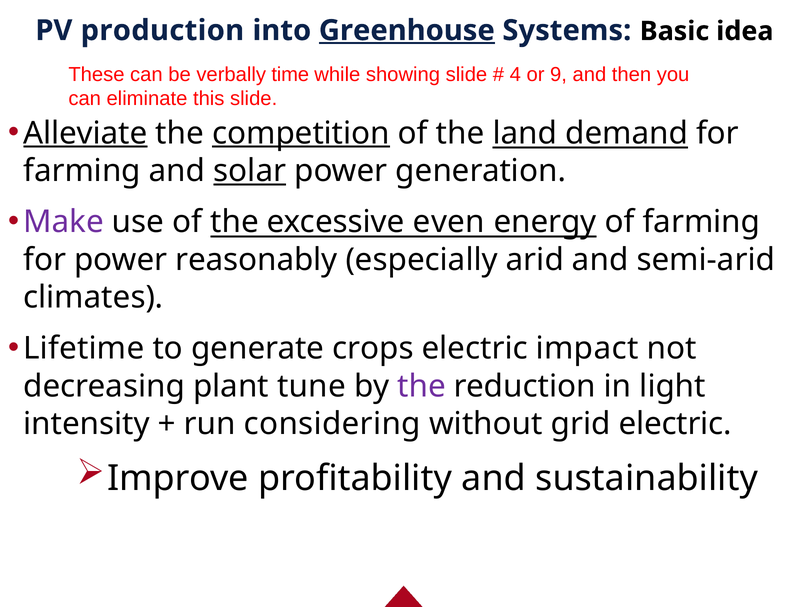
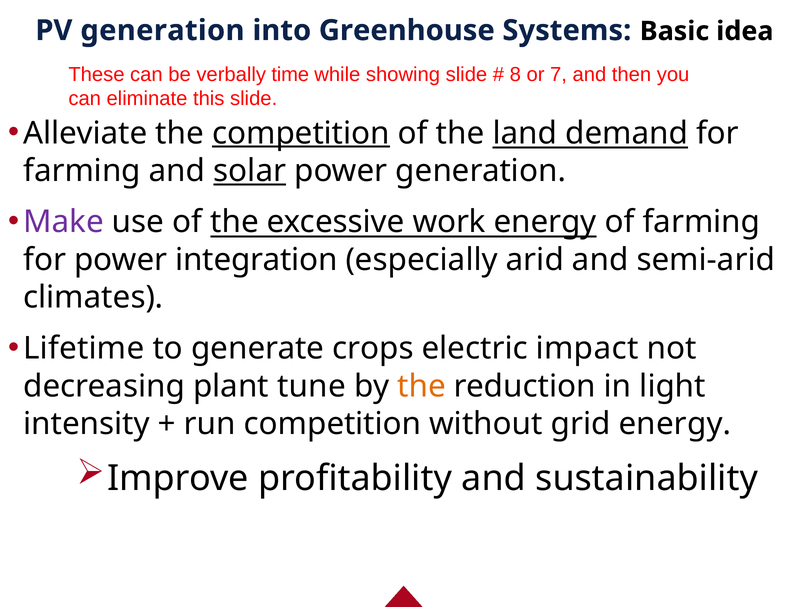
PV production: production -> generation
Greenhouse underline: present -> none
4: 4 -> 8
9: 9 -> 7
Alleviate underline: present -> none
even: even -> work
reasonably: reasonably -> integration
the at (422, 386) colour: purple -> orange
run considering: considering -> competition
grid electric: electric -> energy
